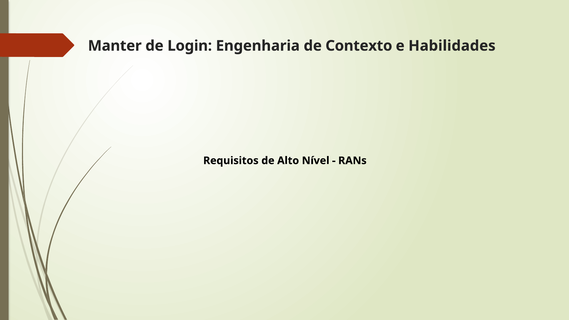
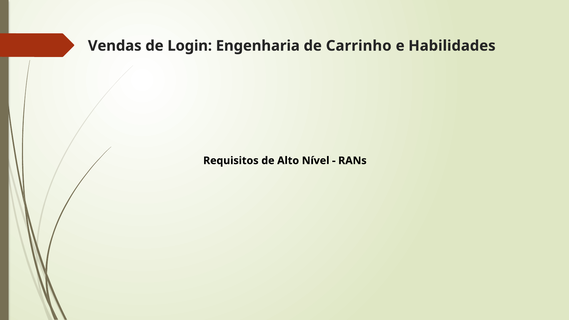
Manter: Manter -> Vendas
Contexto: Contexto -> Carrinho
